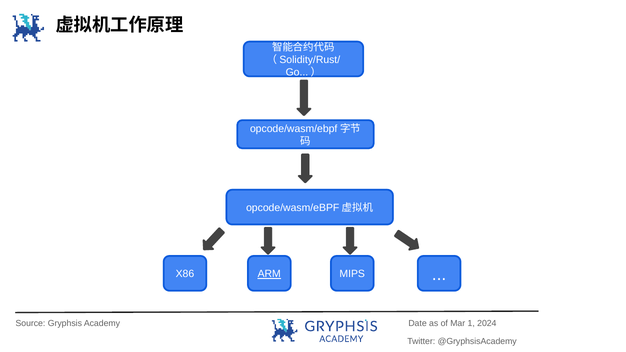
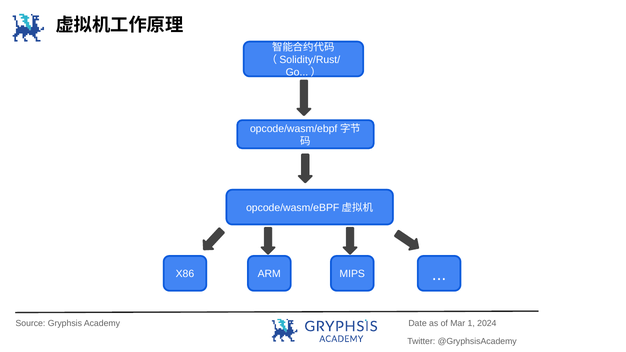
ARM underline: present -> none
